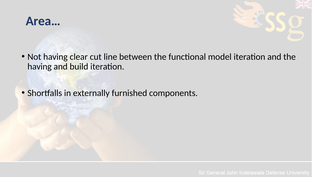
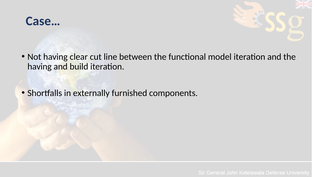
Area…: Area… -> Case…
